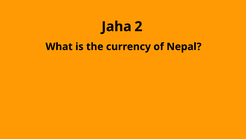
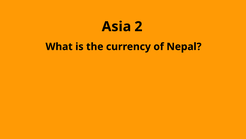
Jaha: Jaha -> Asia
